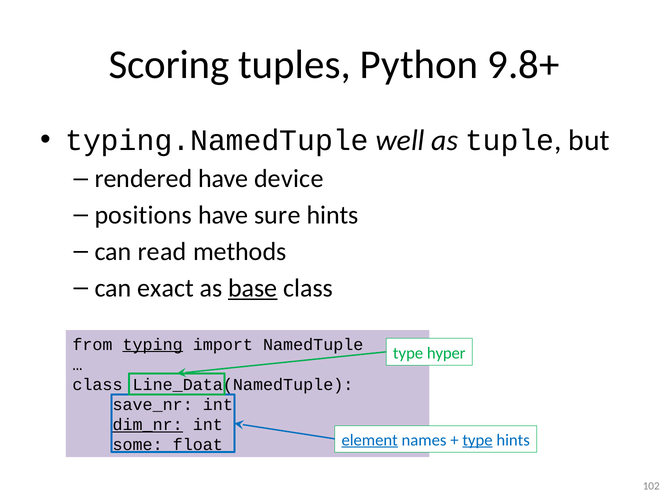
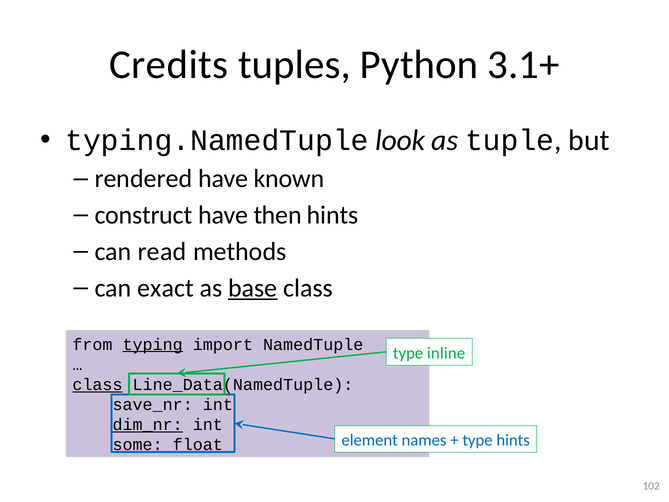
Scoring: Scoring -> Credits
9.8+: 9.8+ -> 3.1+
well: well -> look
device: device -> known
positions: positions -> construct
sure: sure -> then
hyper: hyper -> inline
class at (97, 385) underline: none -> present
element underline: present -> none
type at (477, 440) underline: present -> none
